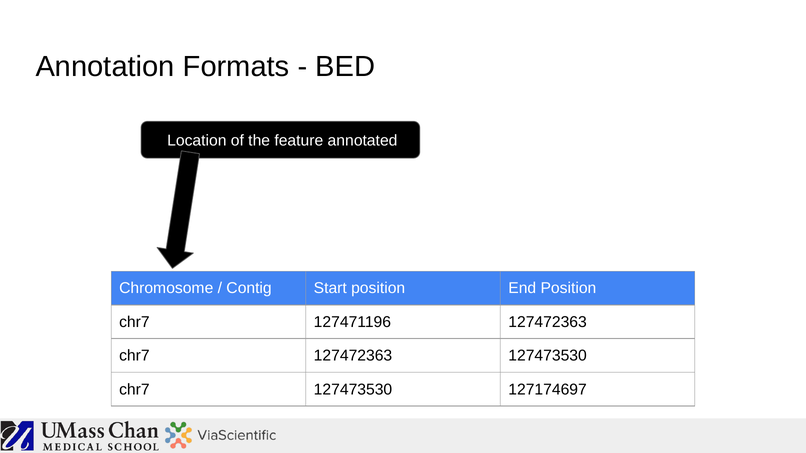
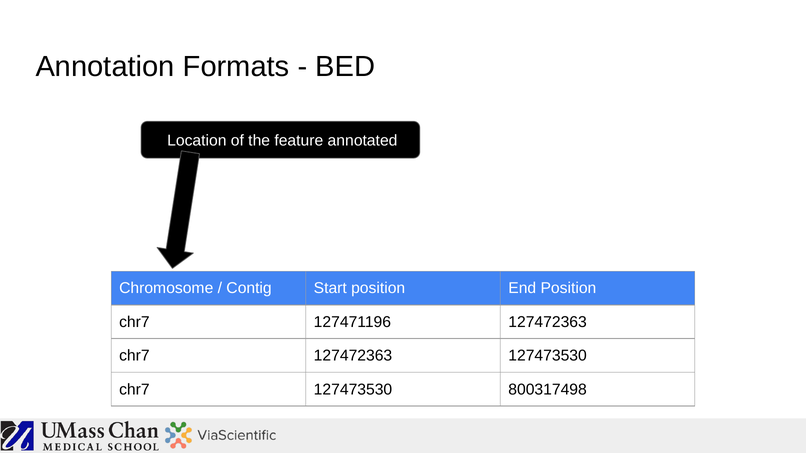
127174697: 127174697 -> 800317498
